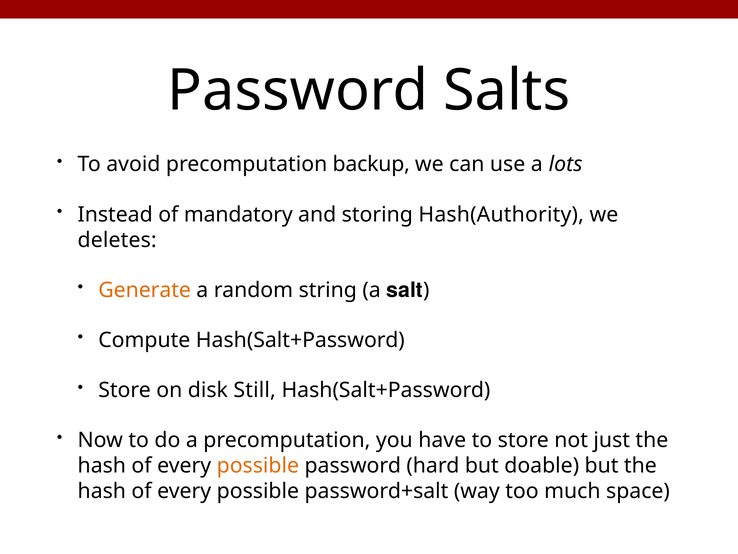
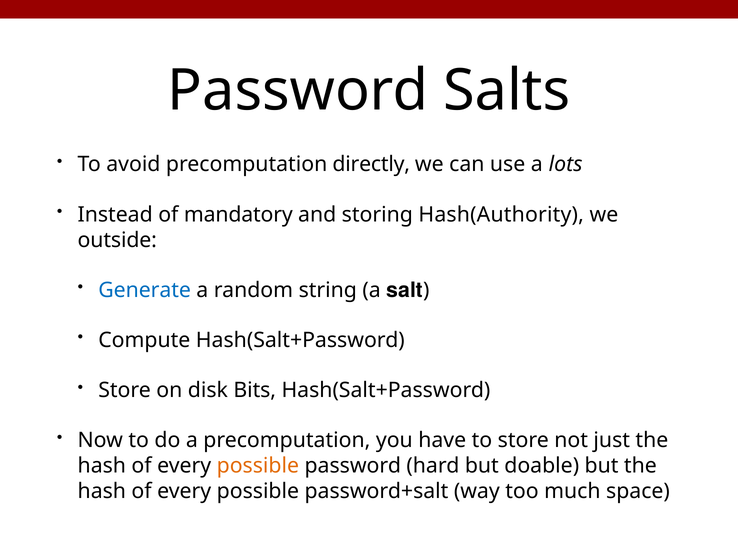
backup: backup -> directly
deletes: deletes -> outside
Generate colour: orange -> blue
Still: Still -> Bits
